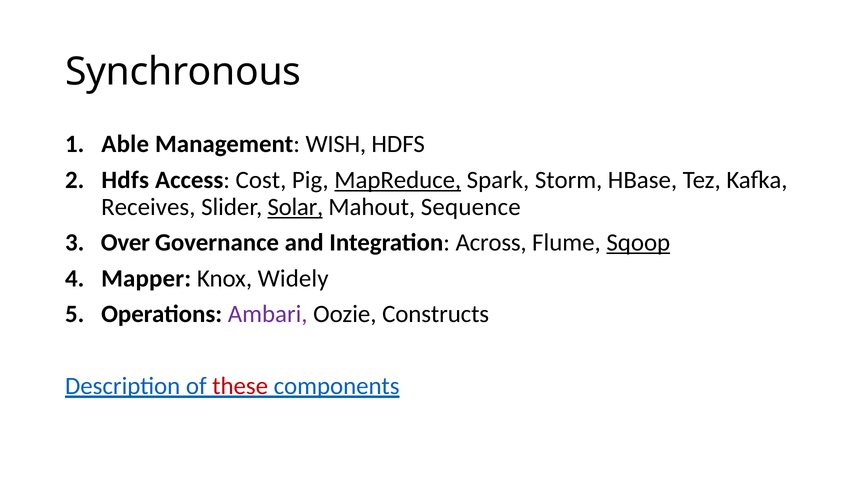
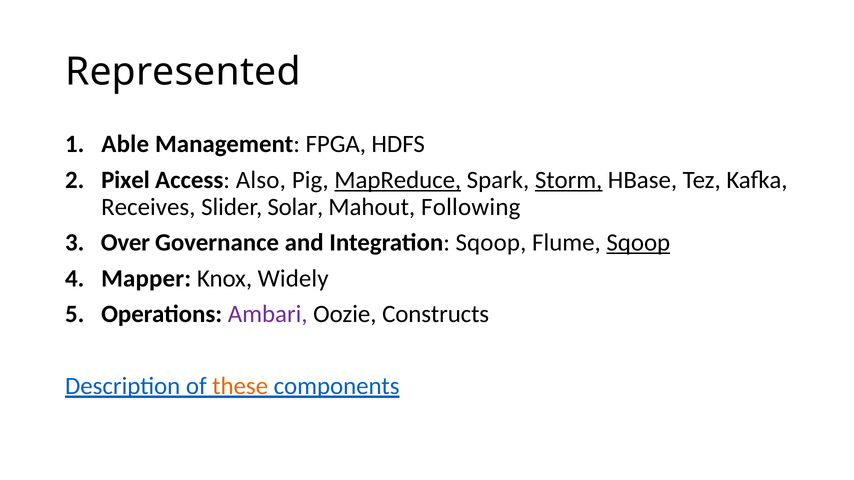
Synchronous: Synchronous -> Represented
WISH: WISH -> FPGA
Hdfs at (125, 180): Hdfs -> Pixel
Cost: Cost -> Also
Storm underline: none -> present
Solar underline: present -> none
Sequence: Sequence -> Following
Integration Across: Across -> Sqoop
these colour: red -> orange
